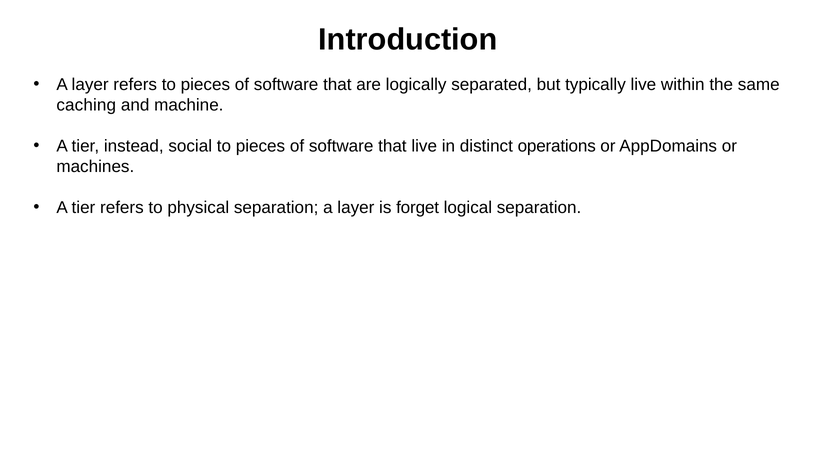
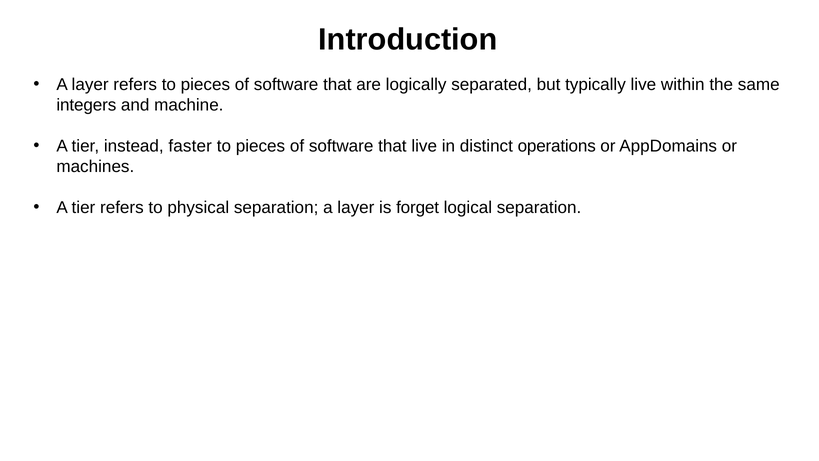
caching: caching -> integers
social: social -> faster
